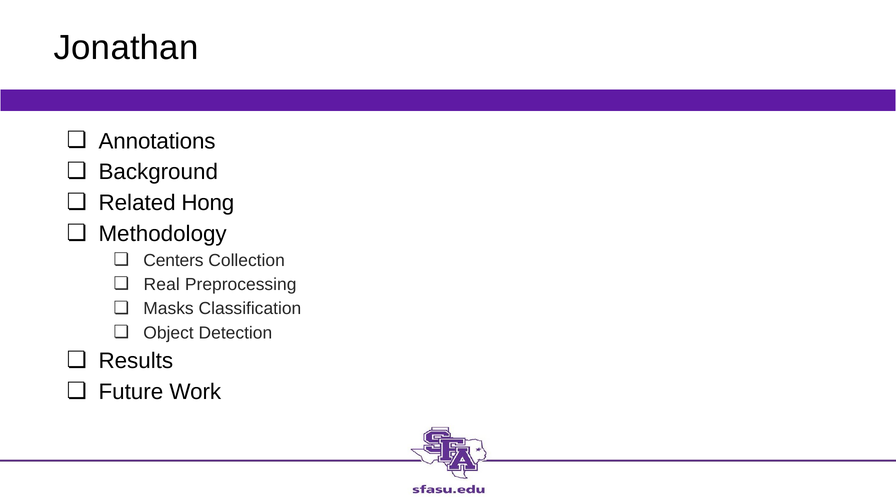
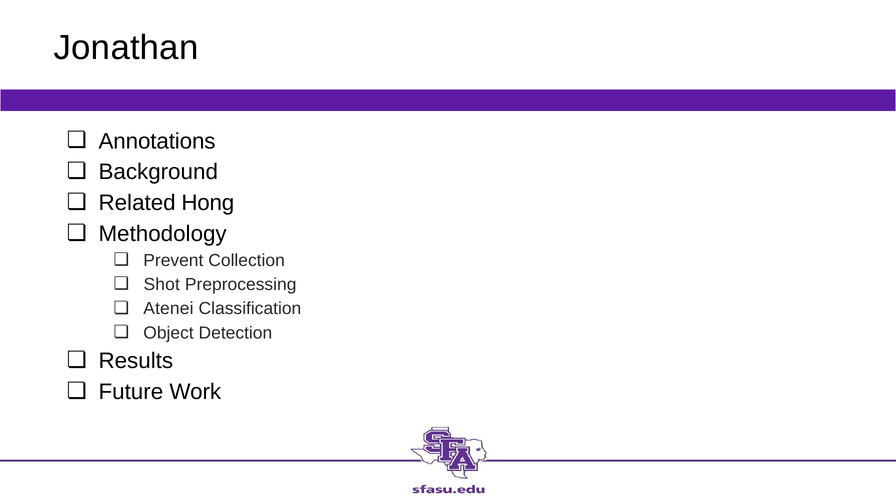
Centers: Centers -> Prevent
Real: Real -> Shot
Masks: Masks -> Atenei
